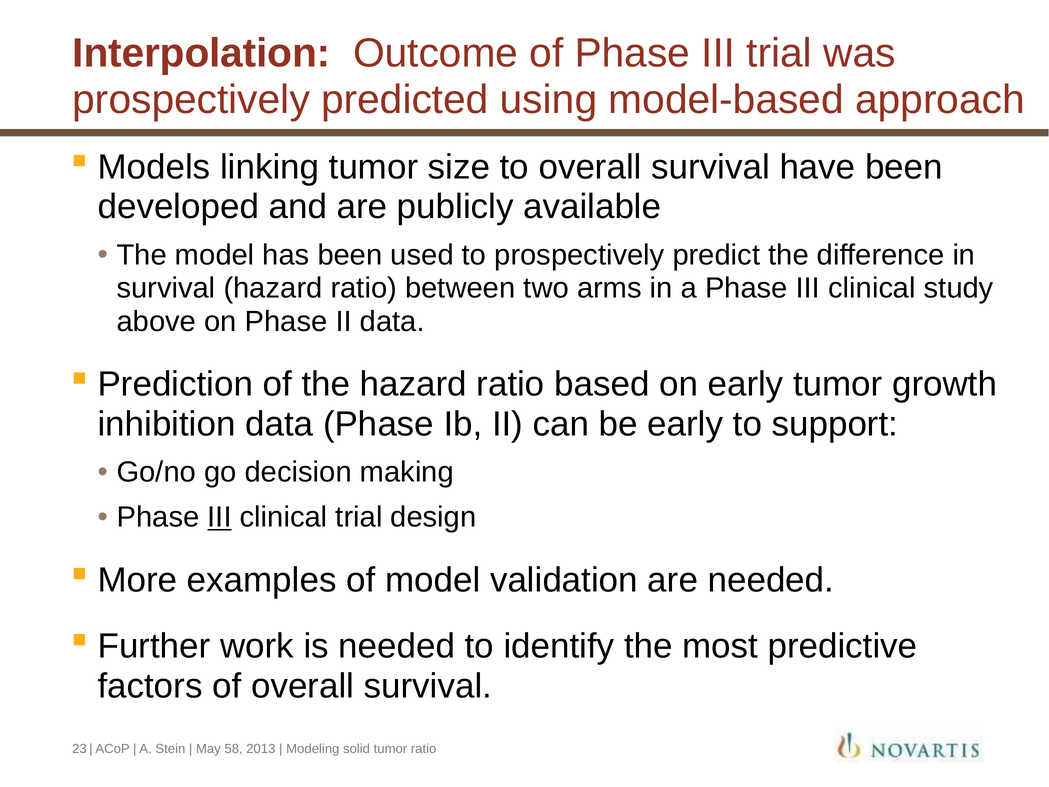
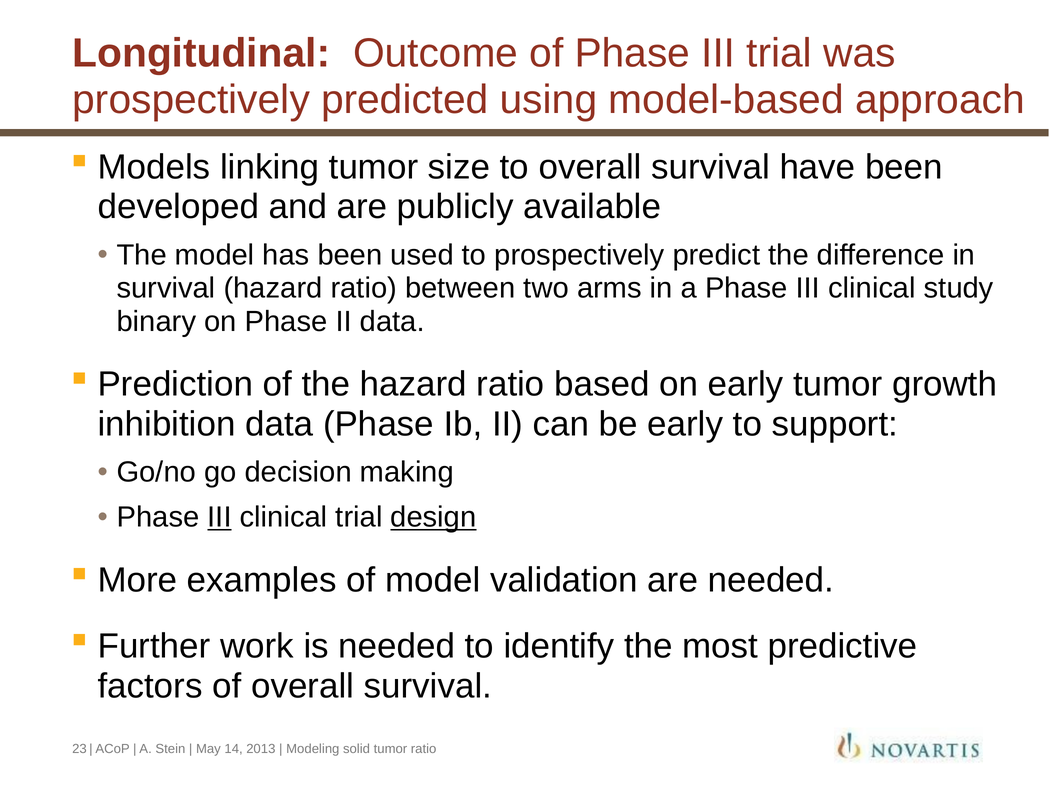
Interpolation: Interpolation -> Longitudinal
above: above -> binary
design underline: none -> present
58: 58 -> 14
